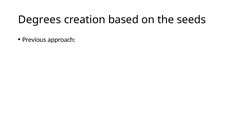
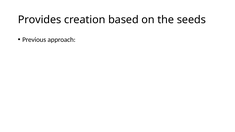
Degrees: Degrees -> Provides
